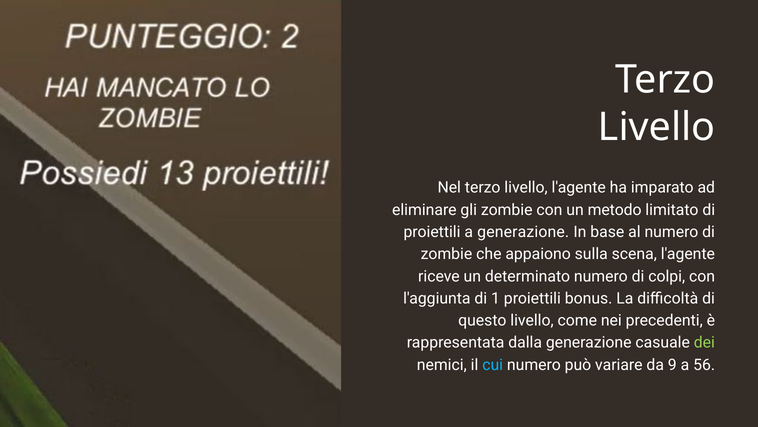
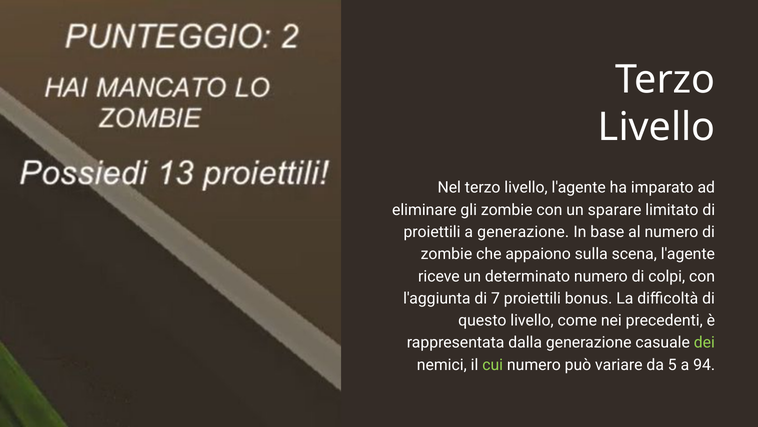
metodo: metodo -> sparare
1: 1 -> 7
cui colour: light blue -> light green
9: 9 -> 5
56: 56 -> 94
